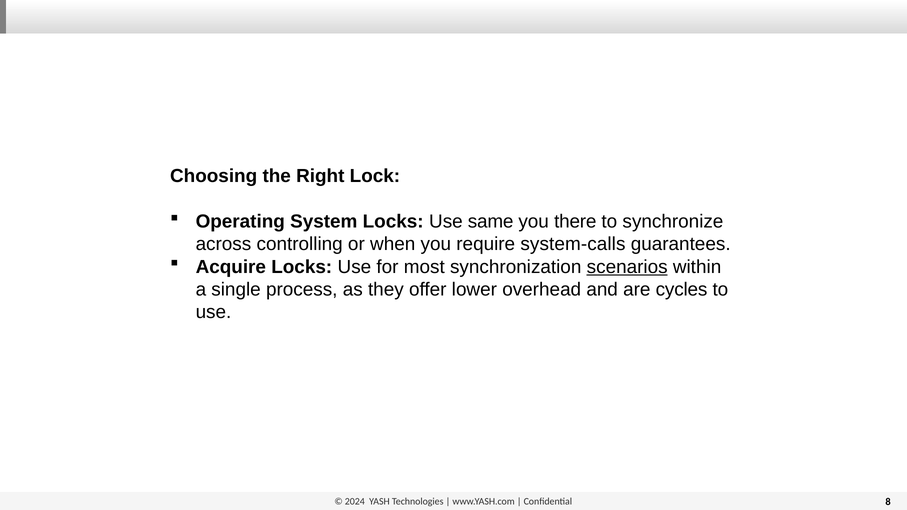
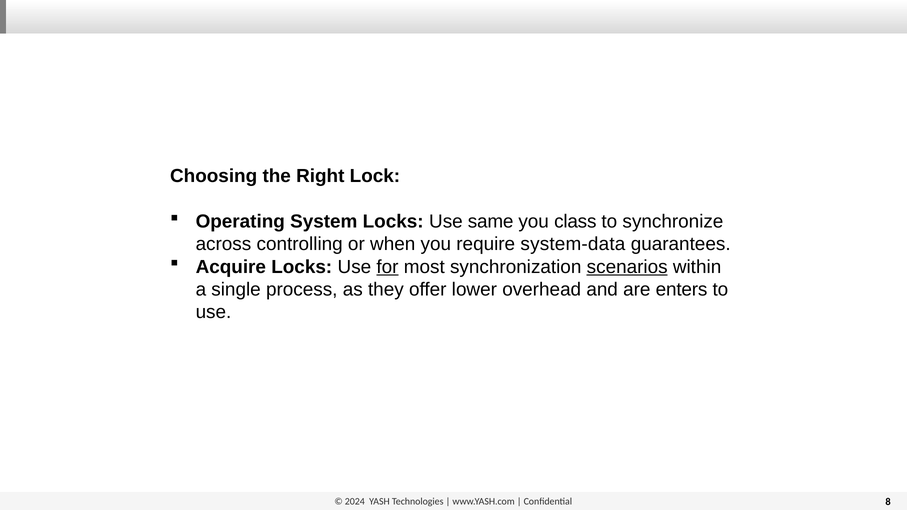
there: there -> class
system-calls: system-calls -> system-data
for underline: none -> present
cycles: cycles -> enters
